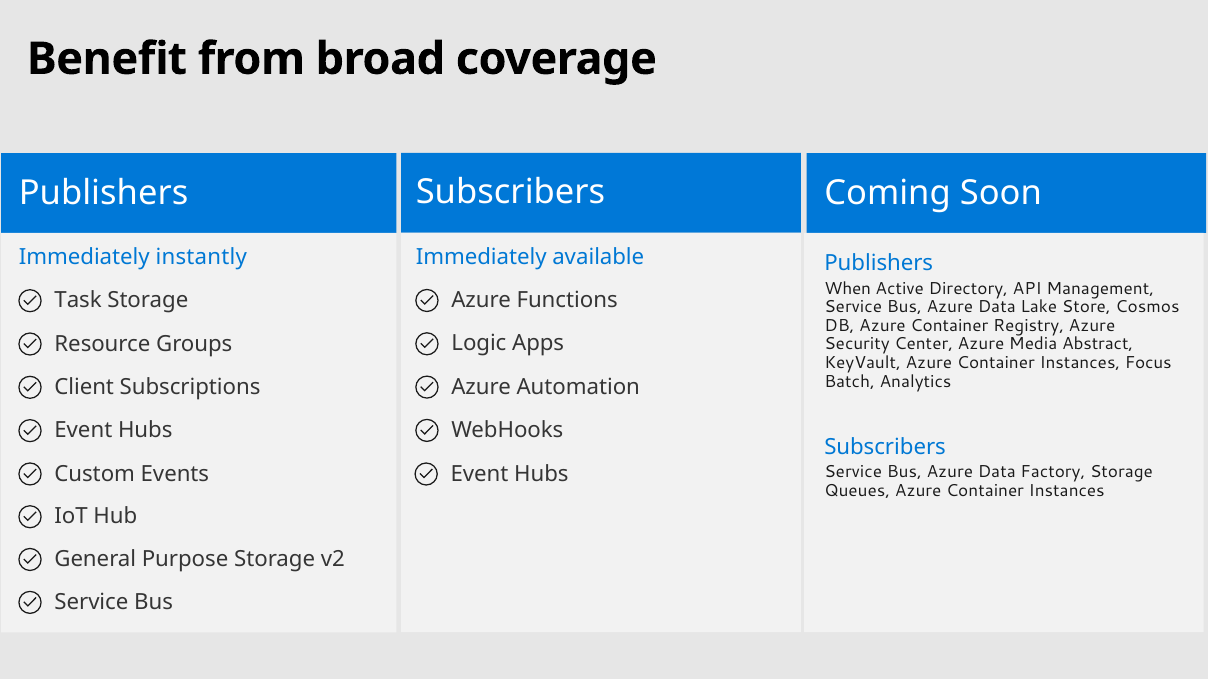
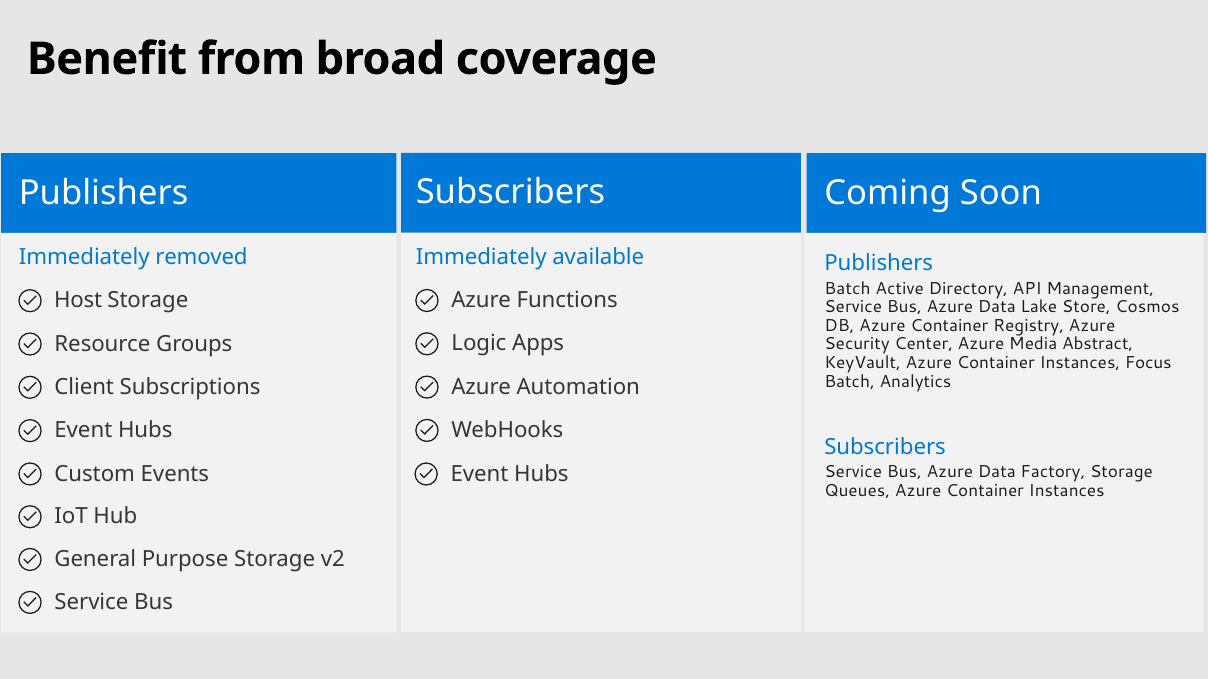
instantly: instantly -> removed
When at (848, 289): When -> Batch
Task: Task -> Host
